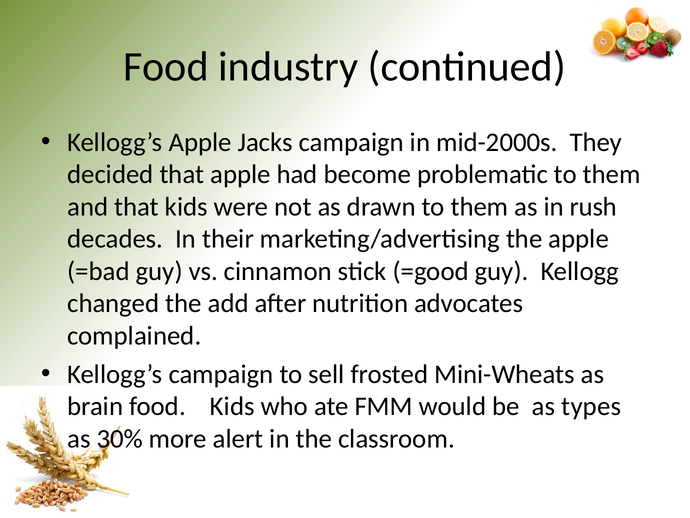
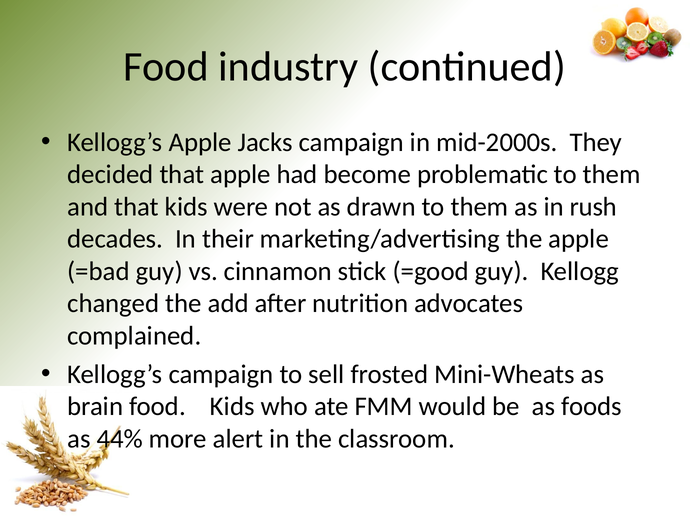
types: types -> foods
30%: 30% -> 44%
